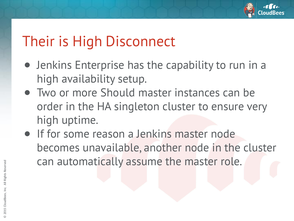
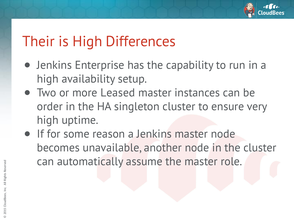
Disconnect: Disconnect -> Differences
Should: Should -> Leased
